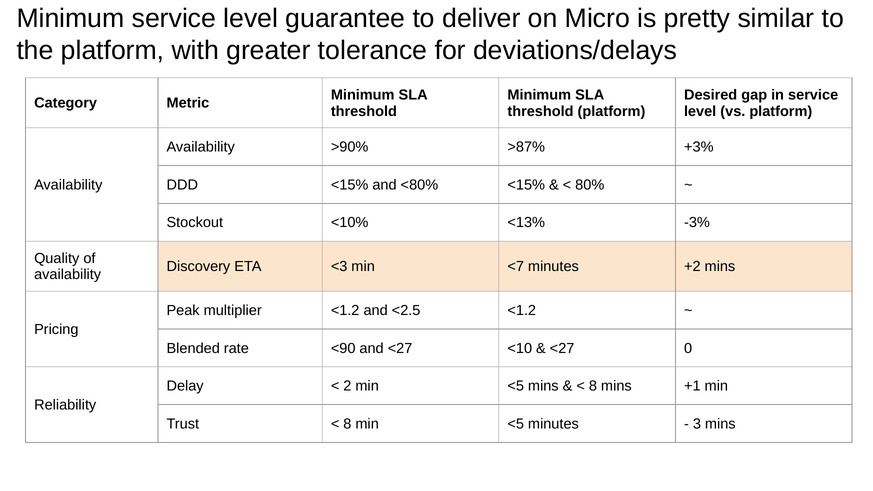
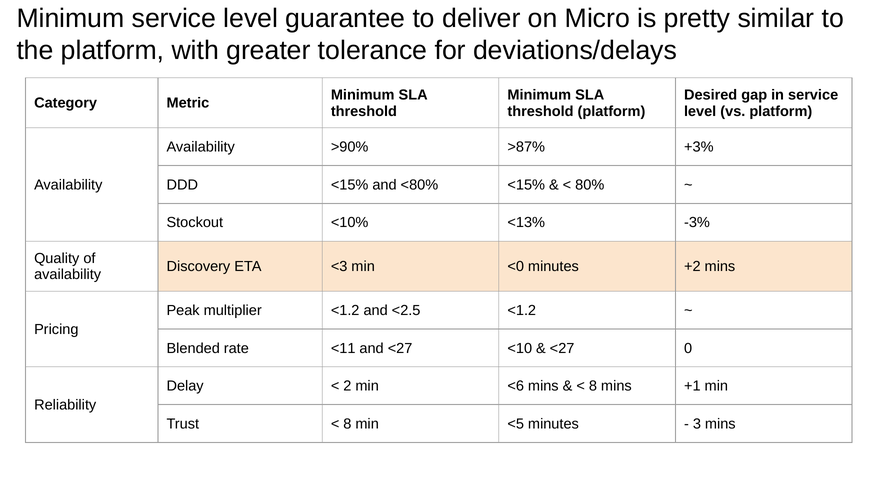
<7: <7 -> <0
<90: <90 -> <11
2 min <5: <5 -> <6
